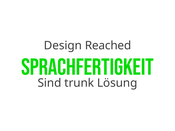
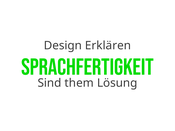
Reached: Reached -> Erklären
trunk: trunk -> them
